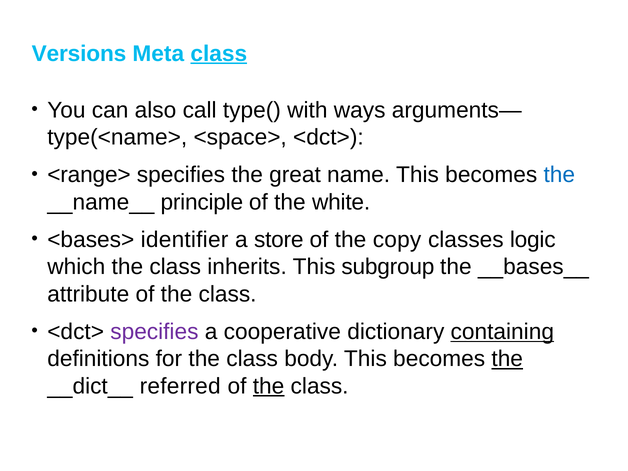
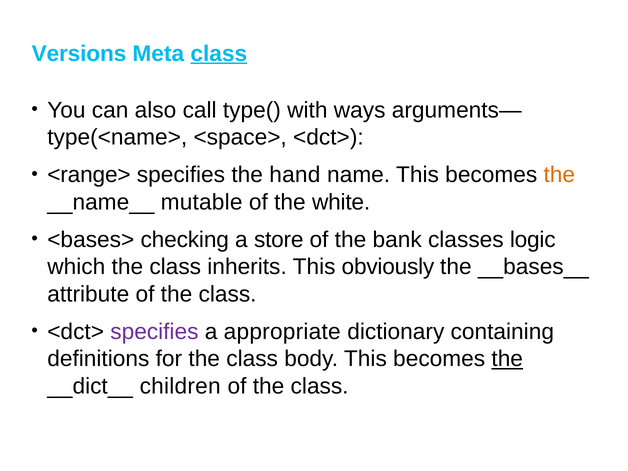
great: great -> hand
the at (559, 175) colour: blue -> orange
principle: principle -> mutable
identifier: identifier -> checking
copy: copy -> bank
subgroup: subgroup -> obviously
cooperative: cooperative -> appropriate
containing underline: present -> none
referred: referred -> children
the at (269, 386) underline: present -> none
